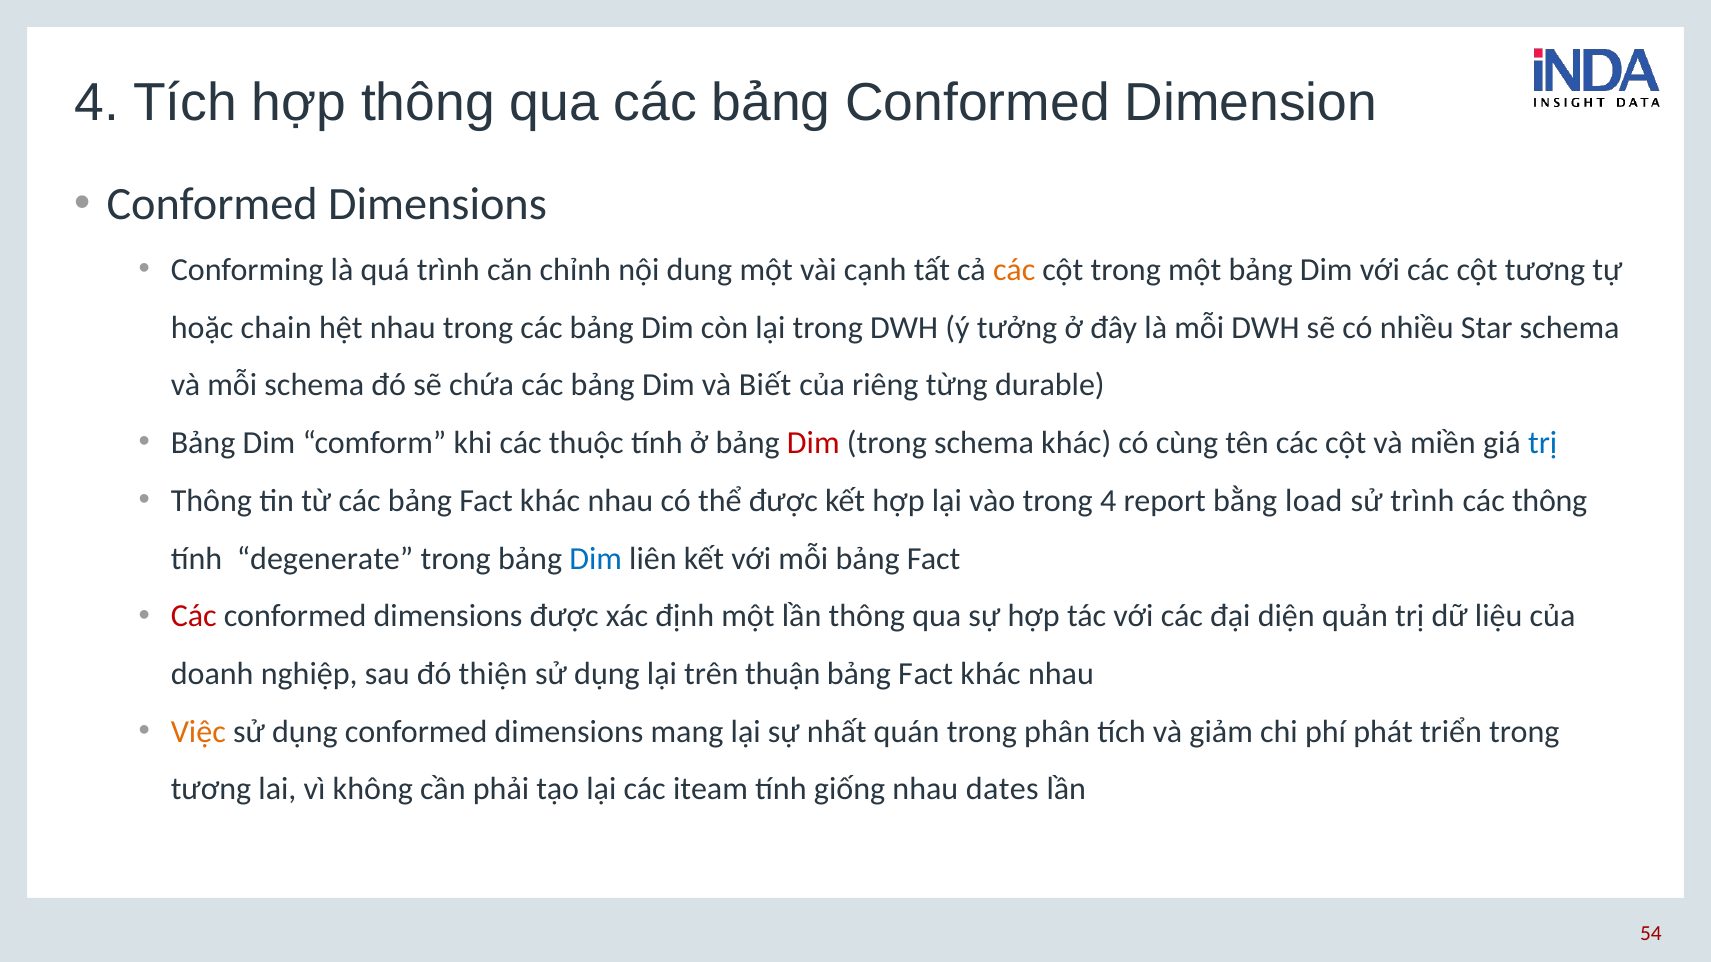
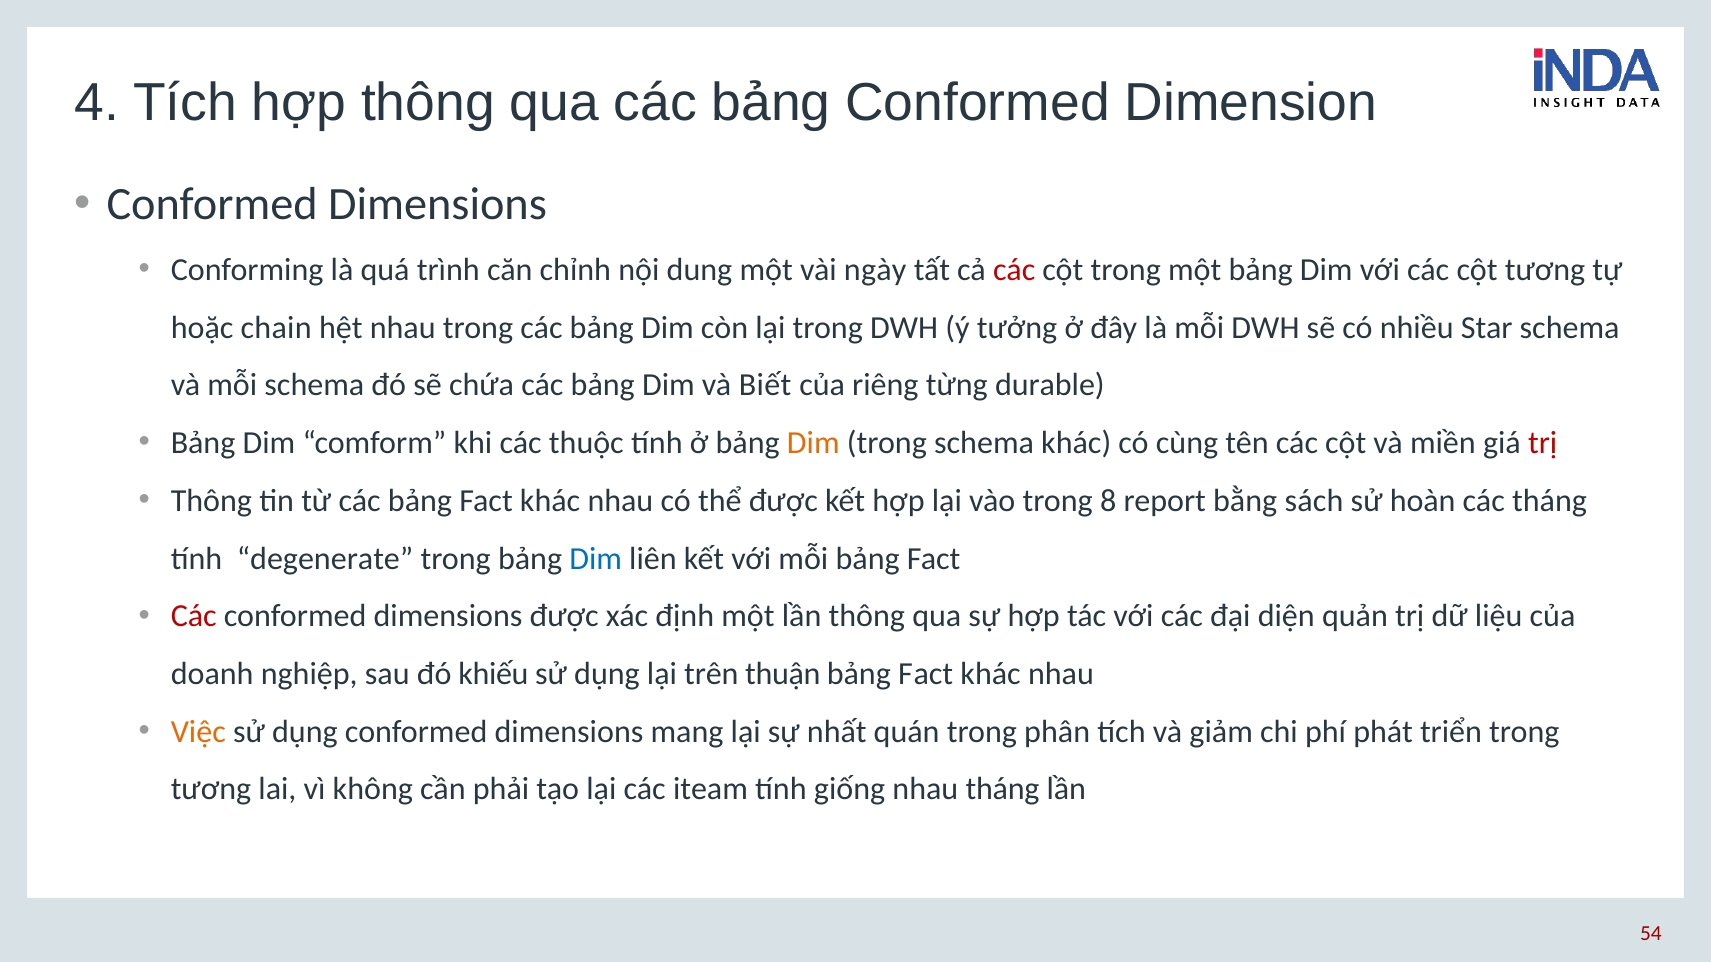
cạnh: cạnh -> ngày
các at (1014, 270) colour: orange -> red
Dim at (813, 443) colour: red -> orange
trị at (1543, 443) colour: blue -> red
trong 4: 4 -> 8
load: load -> sách
sử trình: trình -> hoàn
các thông: thông -> tháng
thiện: thiện -> khiếu
nhau dates: dates -> tháng
